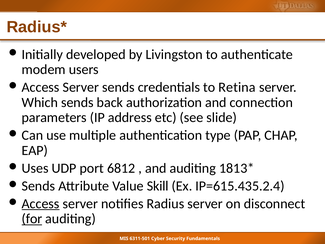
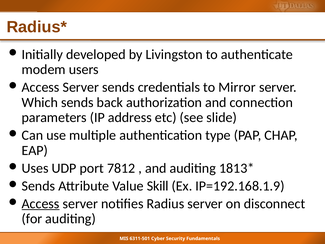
Retina: Retina -> Mirror
6812: 6812 -> 7812
IP=615.435.2.4: IP=615.435.2.4 -> IP=192.168.1.9
for underline: present -> none
